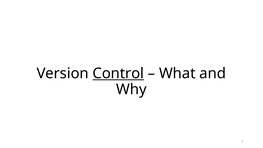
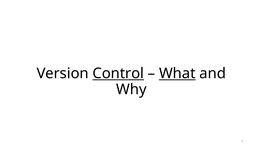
What underline: none -> present
